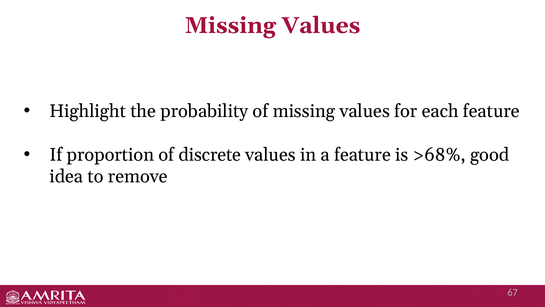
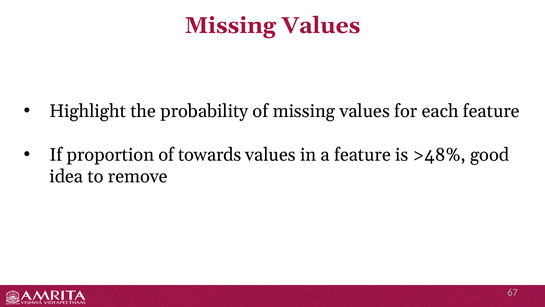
discrete: discrete -> towards
>68%: >68% -> >48%
